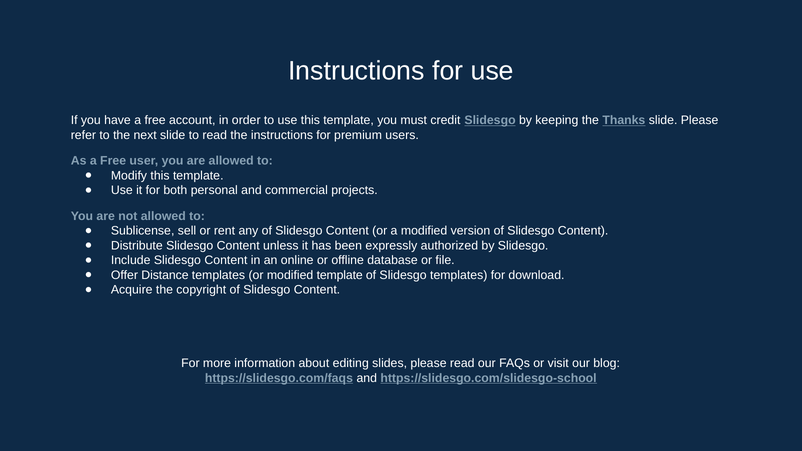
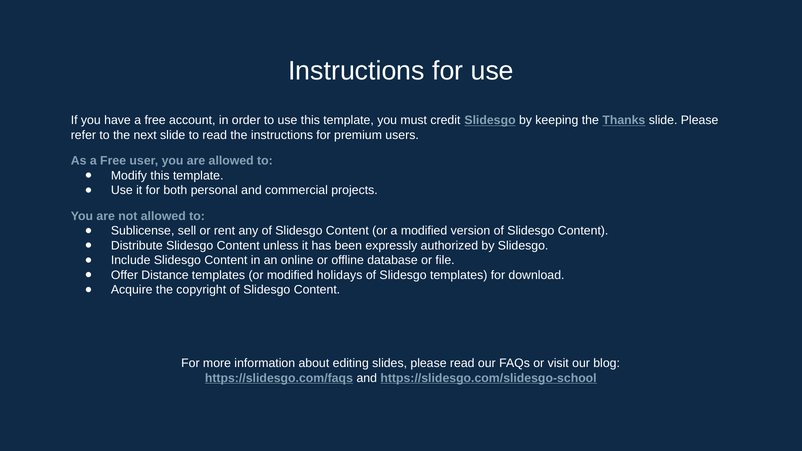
modified template: template -> holidays
